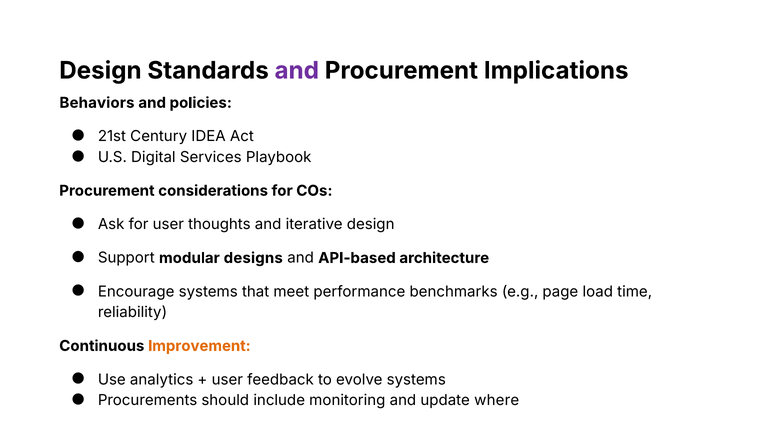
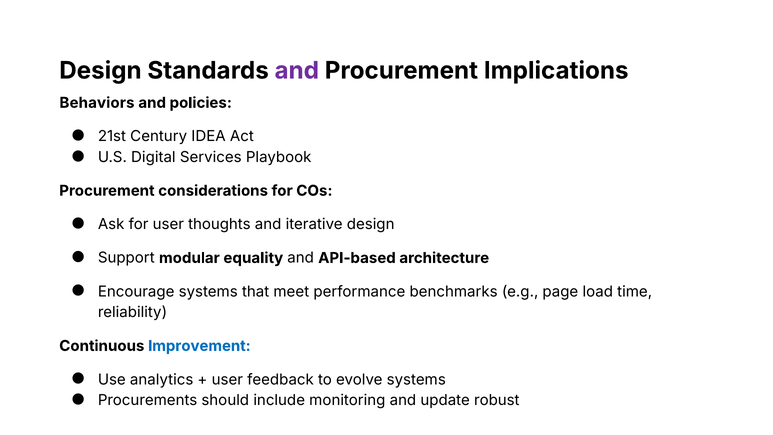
designs: designs -> equality
Improvement colour: orange -> blue
where: where -> robust
